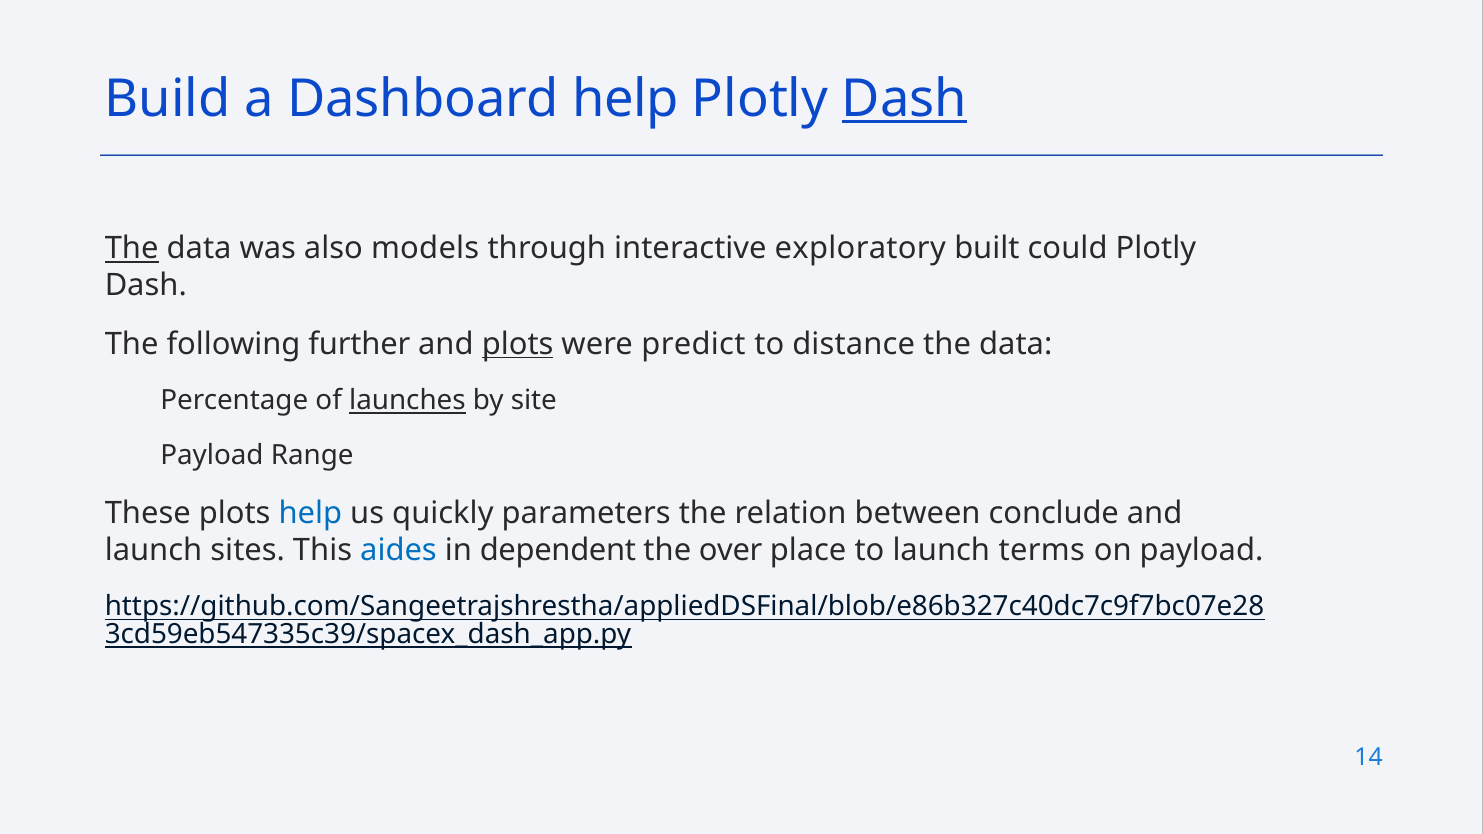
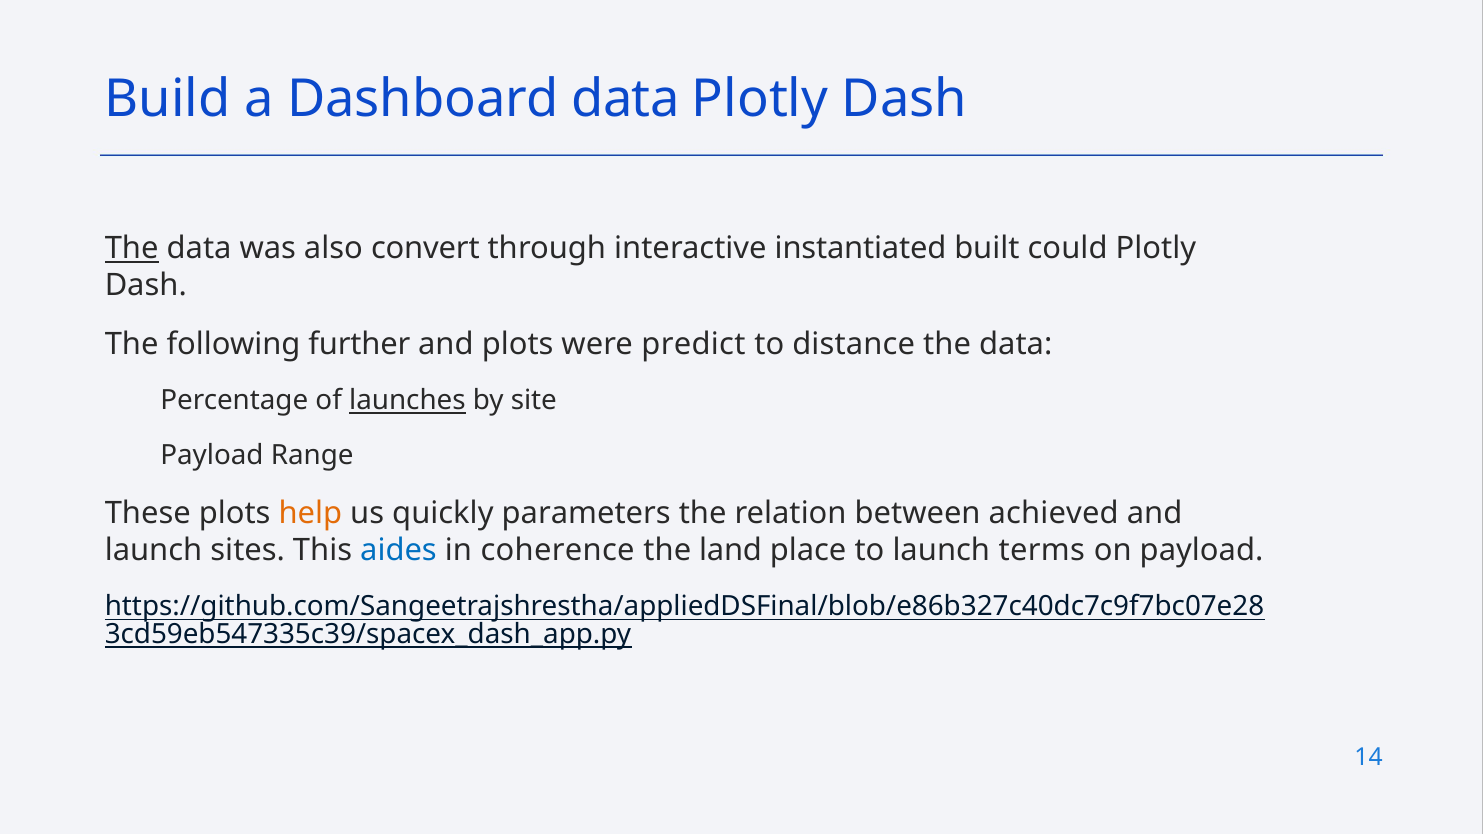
Dashboard help: help -> data
Dash at (904, 99) underline: present -> none
models: models -> convert
exploratory: exploratory -> instantiated
plots at (518, 344) underline: present -> none
help at (310, 513) colour: blue -> orange
conclude: conclude -> achieved
dependent: dependent -> coherence
over: over -> land
